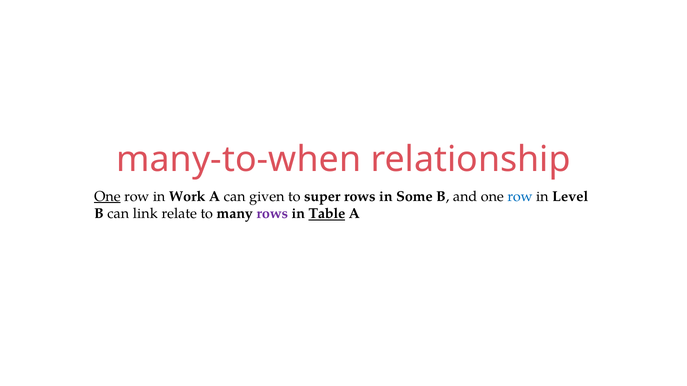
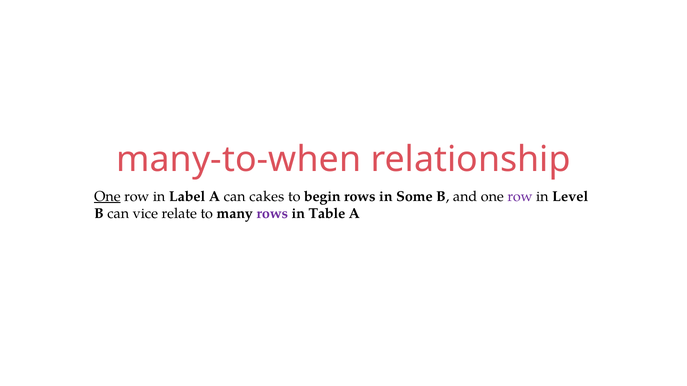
Work: Work -> Label
given: given -> cakes
super: super -> begin
row at (520, 197) colour: blue -> purple
link: link -> vice
Table underline: present -> none
